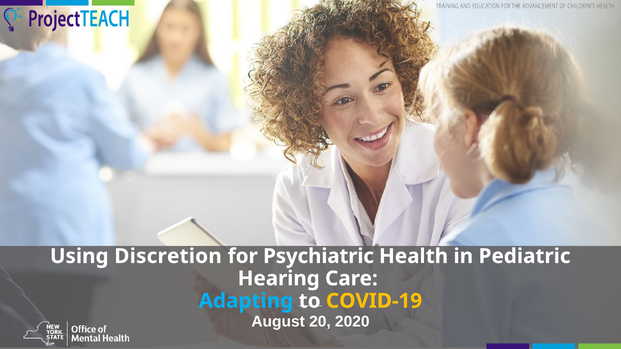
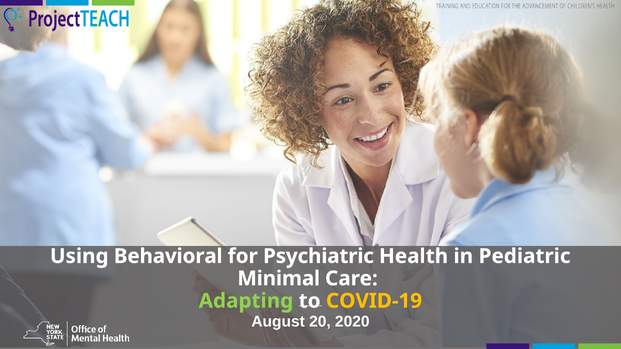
Discretion: Discretion -> Behavioral
Hearing: Hearing -> Minimal
Adapting colour: light blue -> light green
